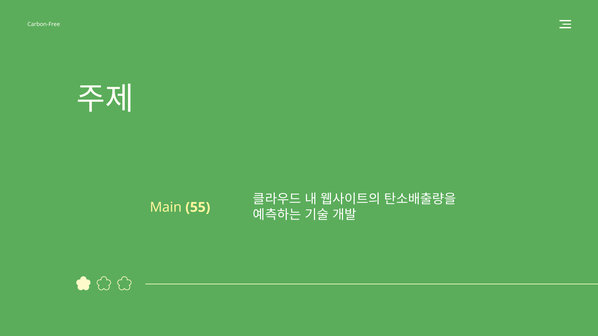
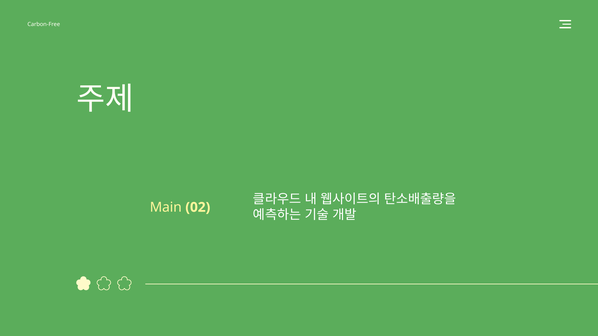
55: 55 -> 02
